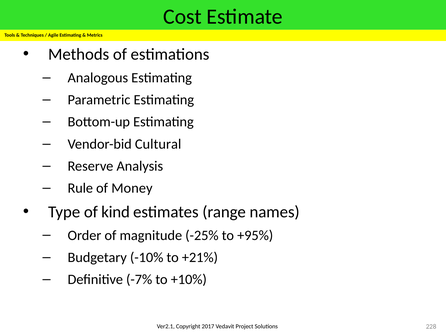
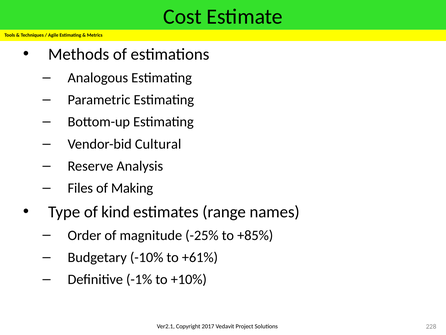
Rule: Rule -> Files
Money: Money -> Making
+95%: +95% -> +85%
+21%: +21% -> +61%
-7%: -7% -> -1%
